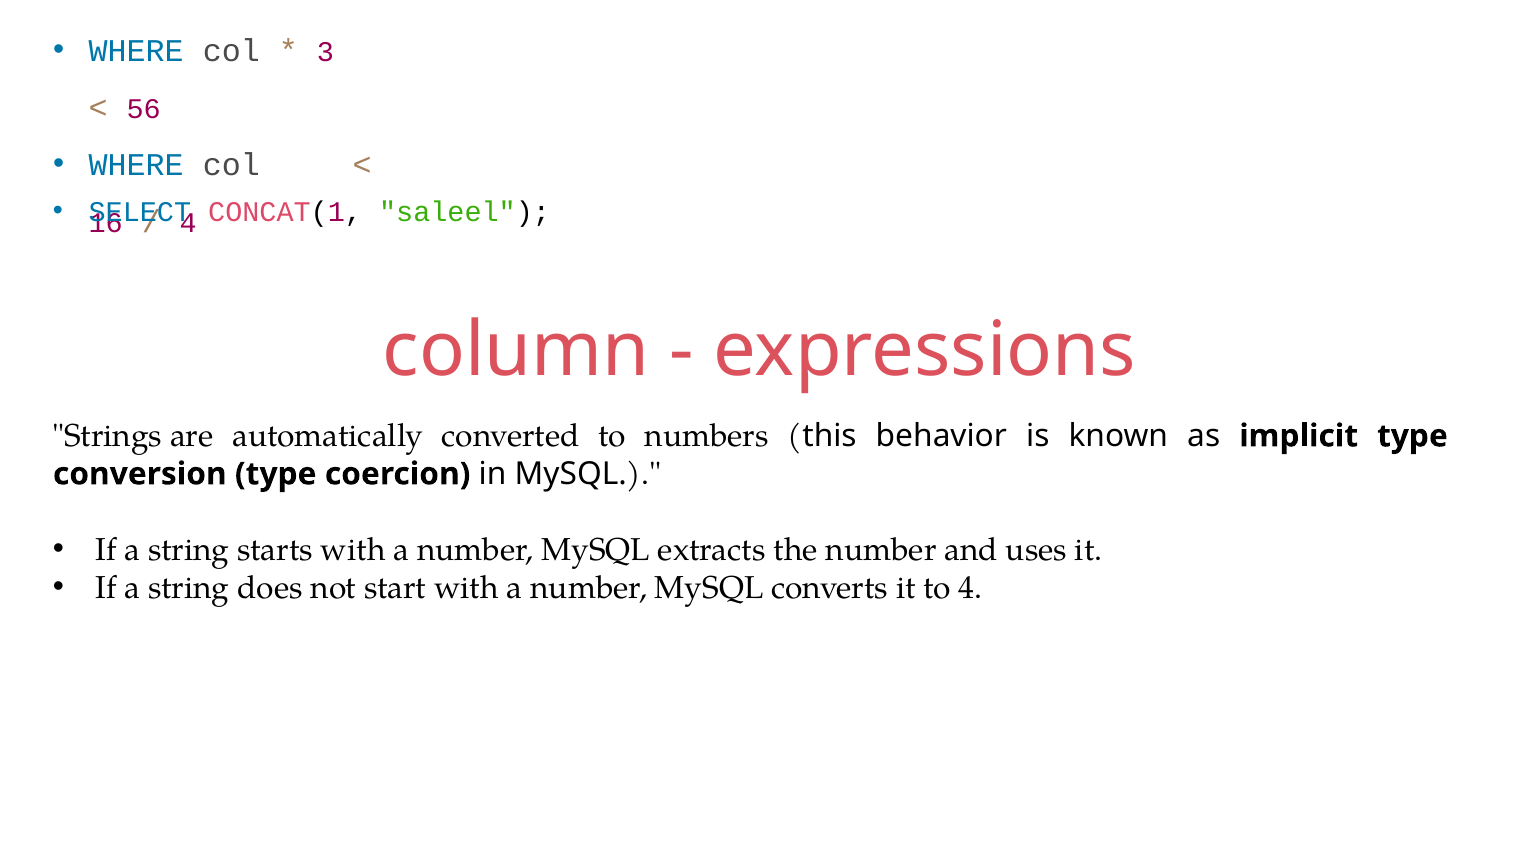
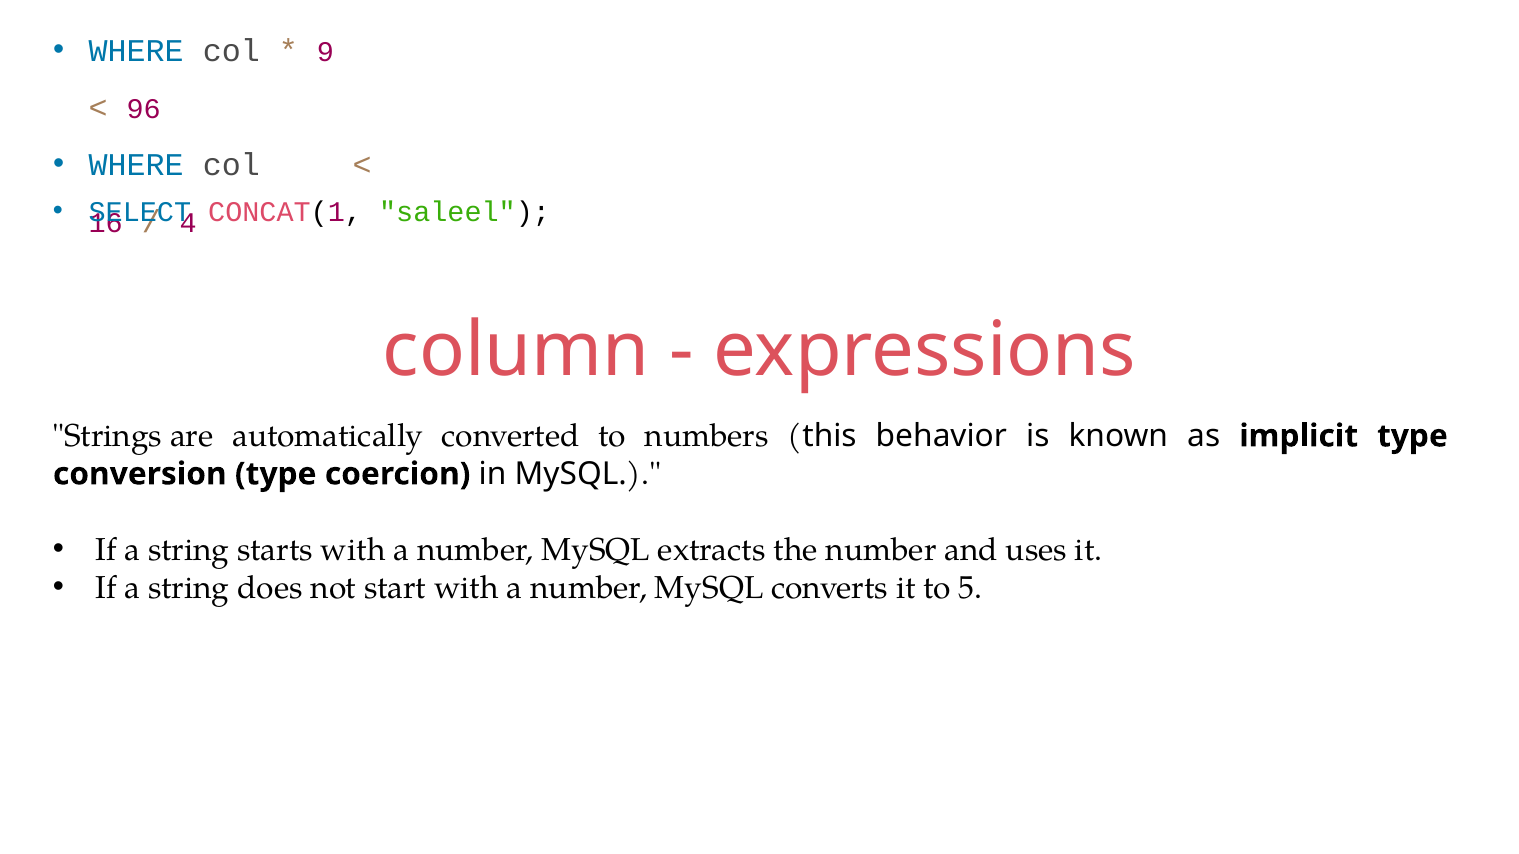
3: 3 -> 9
56: 56 -> 96
to 4: 4 -> 5
